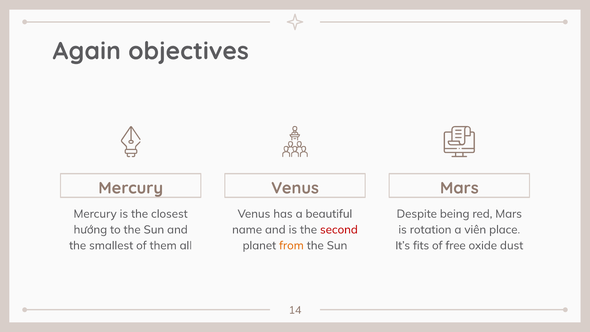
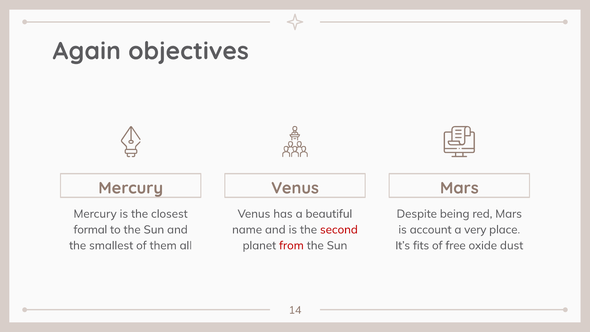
hướng: hướng -> formal
rotation: rotation -> account
viên: viên -> very
from colour: orange -> red
